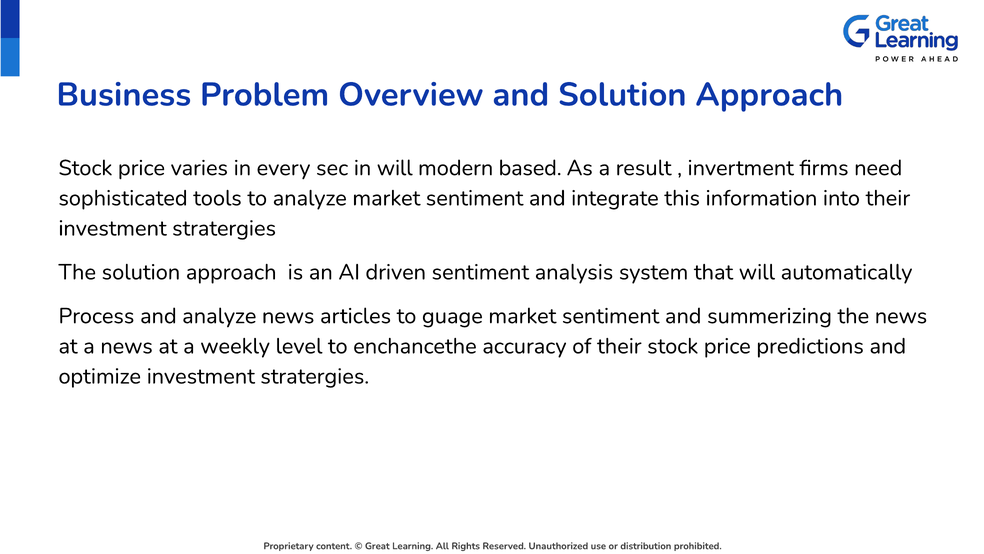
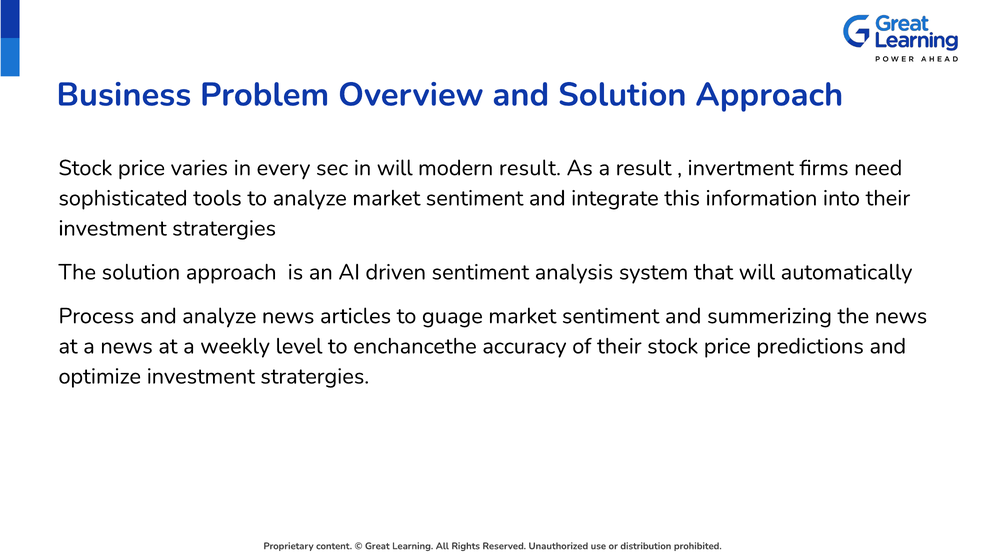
modern based: based -> result
